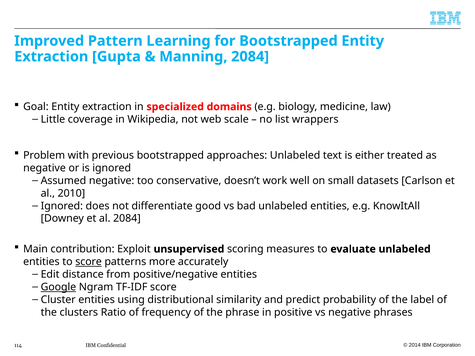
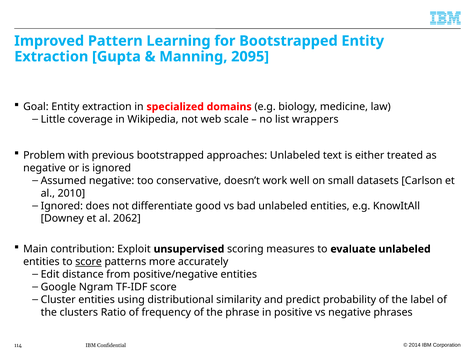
Manning 2084: 2084 -> 2095
al 2084: 2084 -> 2062
Google underline: present -> none
